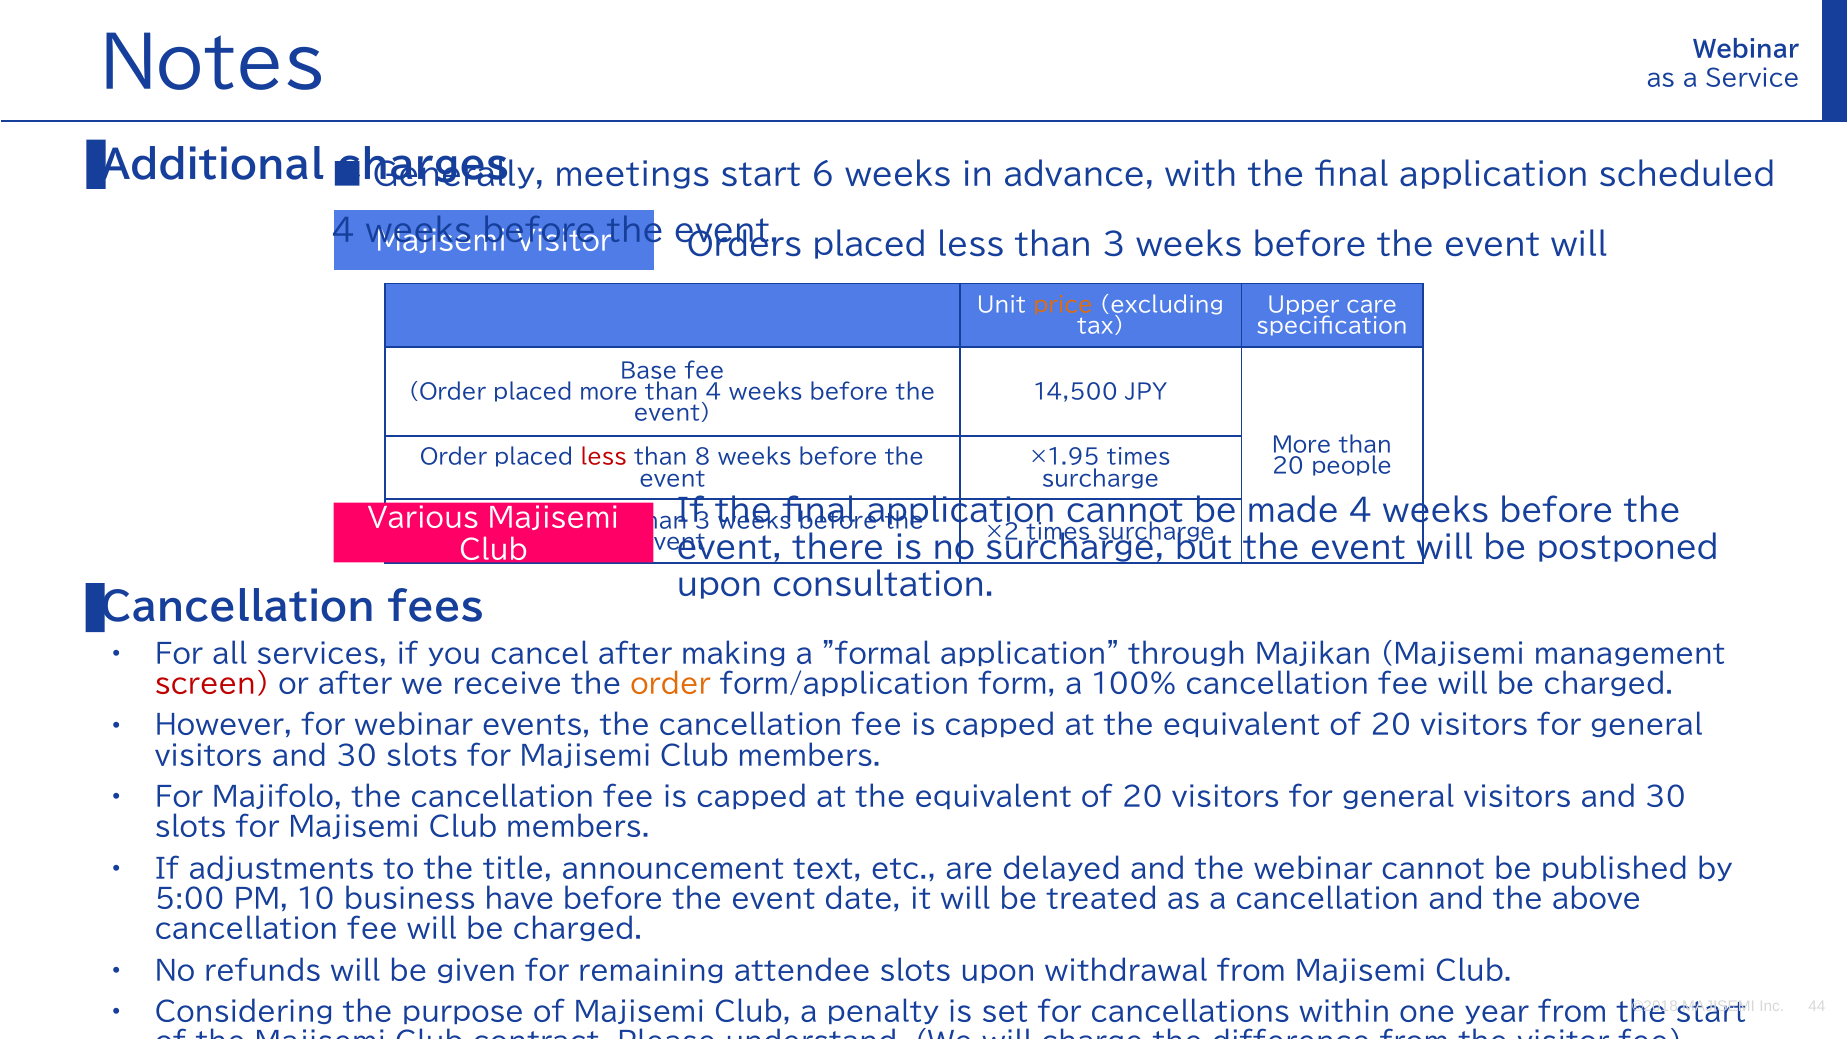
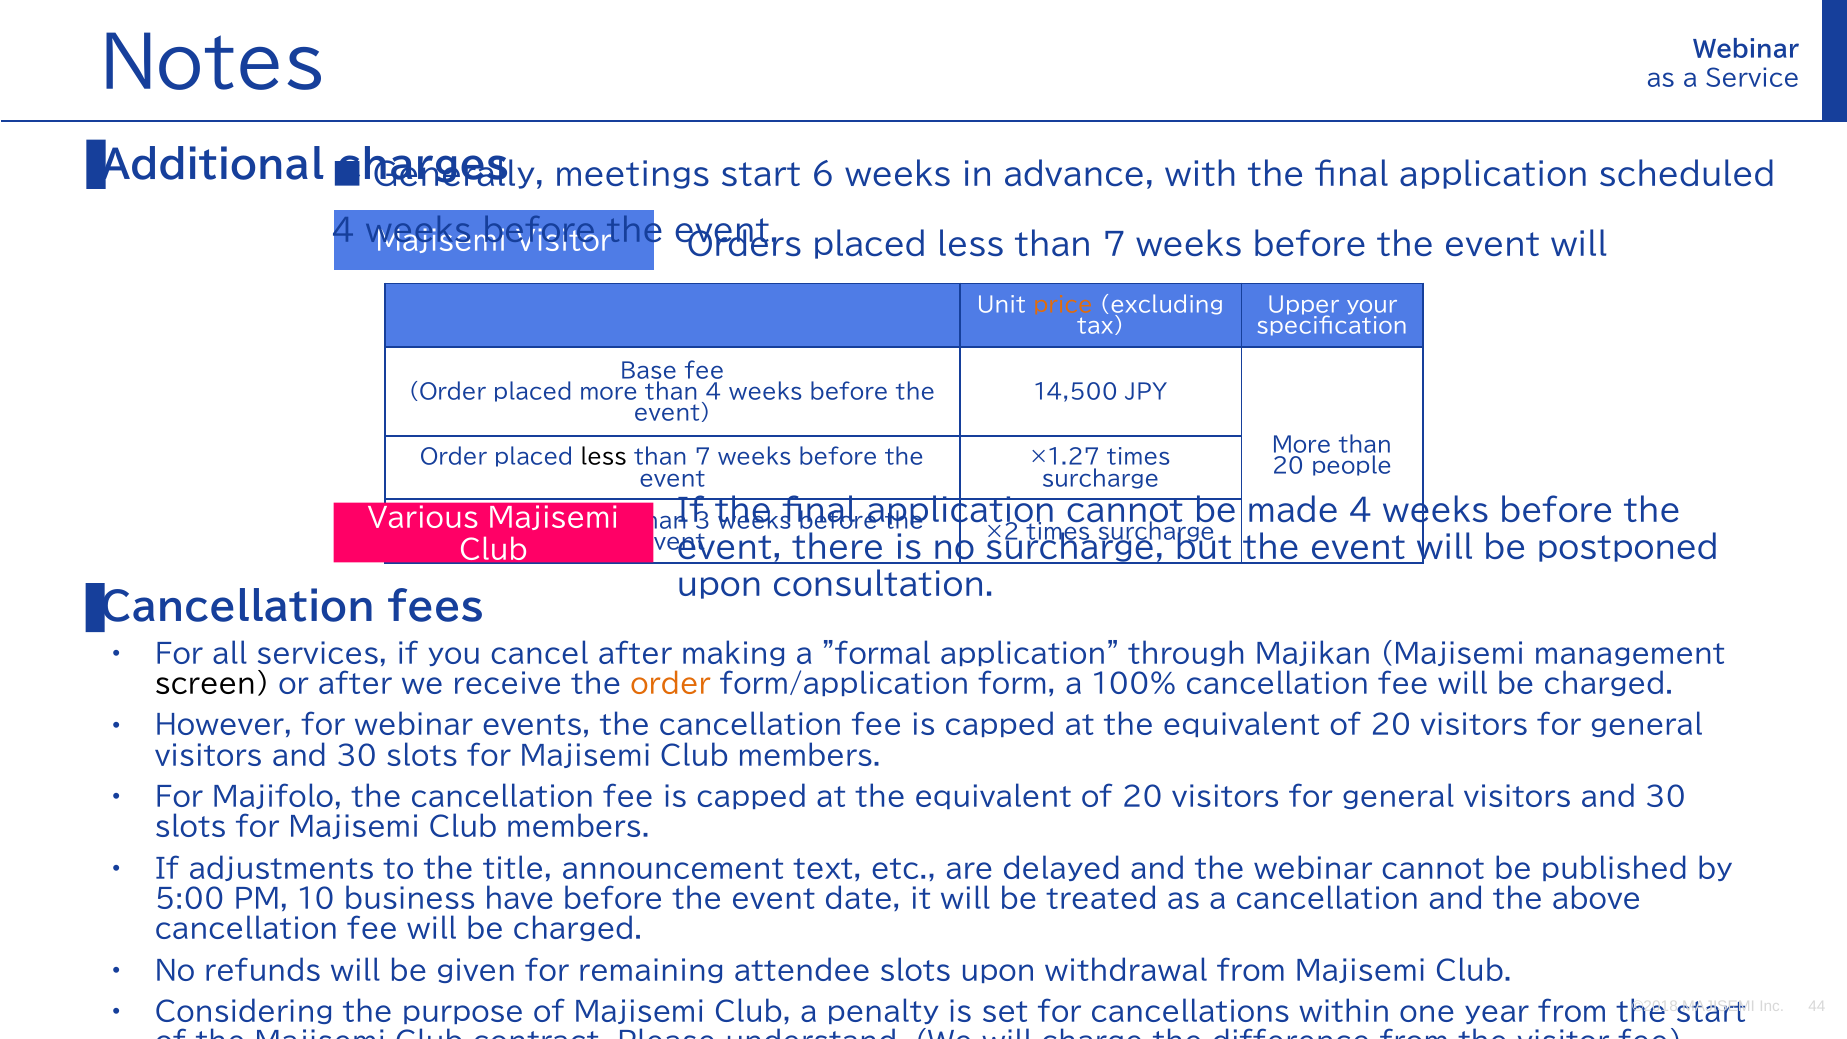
3 at (1114, 246): 3 -> 7
care: care -> your
less at (604, 458) colour: red -> black
8 at (703, 458): 8 -> 7
×1.95: ×1.95 -> ×1.27
screen colour: red -> black
